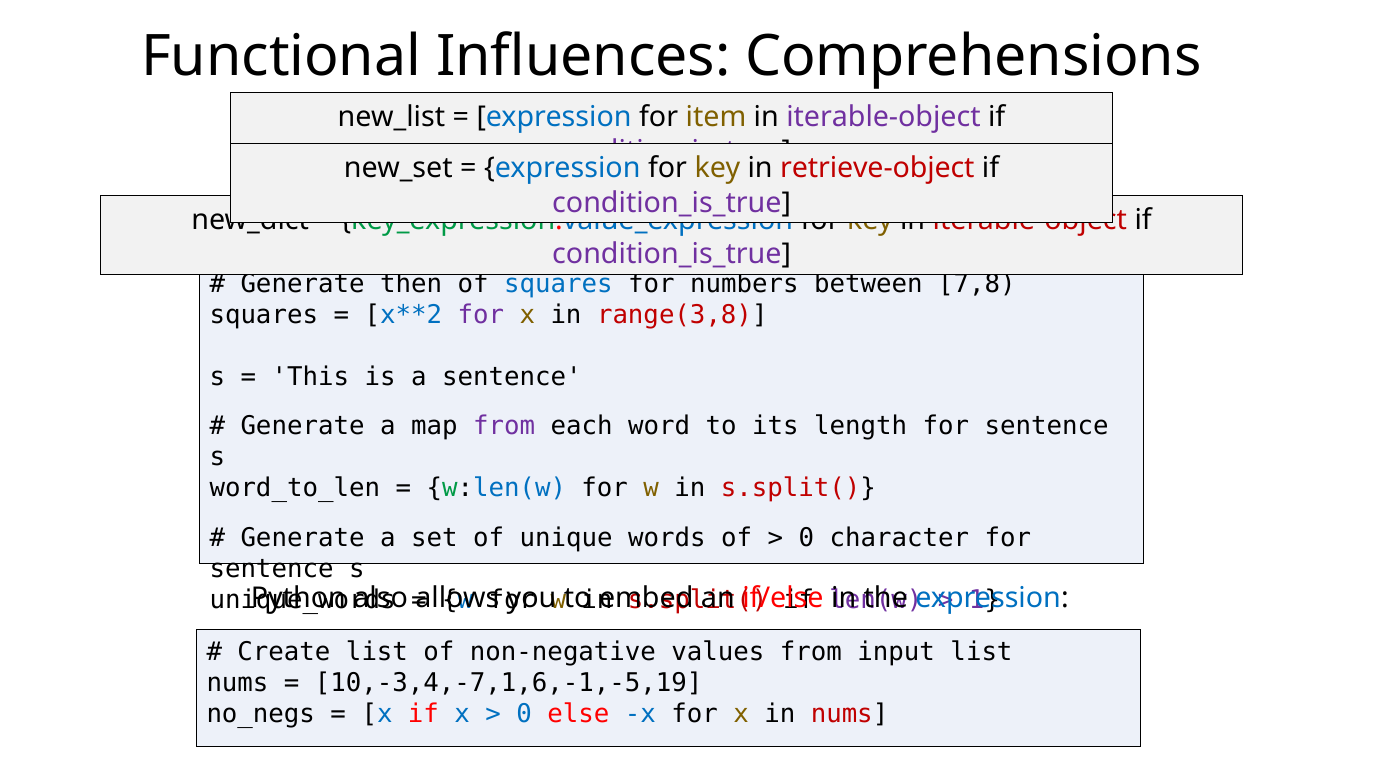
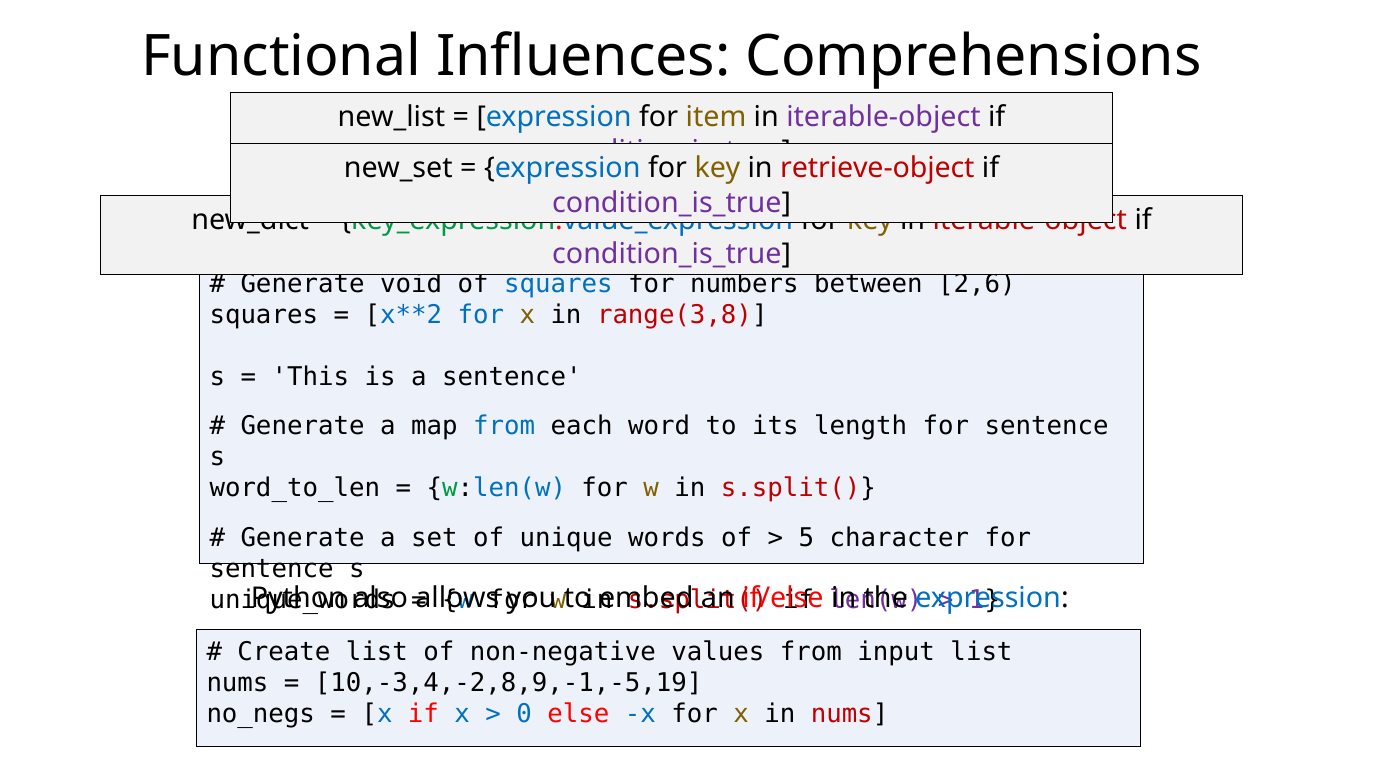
then: then -> void
7,8: 7,8 -> 2,6
for at (481, 315) colour: purple -> blue
from at (504, 426) colour: purple -> blue
0 at (806, 538): 0 -> 5
10,-3,4,-7,1,6,-1,-5,19: 10,-3,4,-7,1,6,-1,-5,19 -> 10,-3,4,-2,8,9,-1,-5,19
